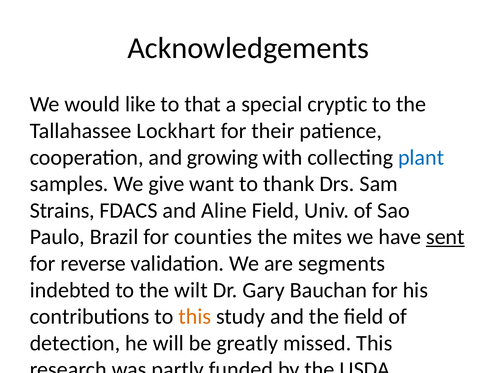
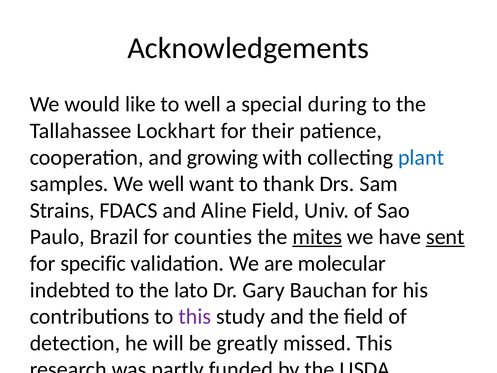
to that: that -> well
cryptic: cryptic -> during
We give: give -> well
mites underline: none -> present
for reverse: reverse -> specific
segments: segments -> molecular
wilt: wilt -> lato
this at (195, 316) colour: orange -> purple
